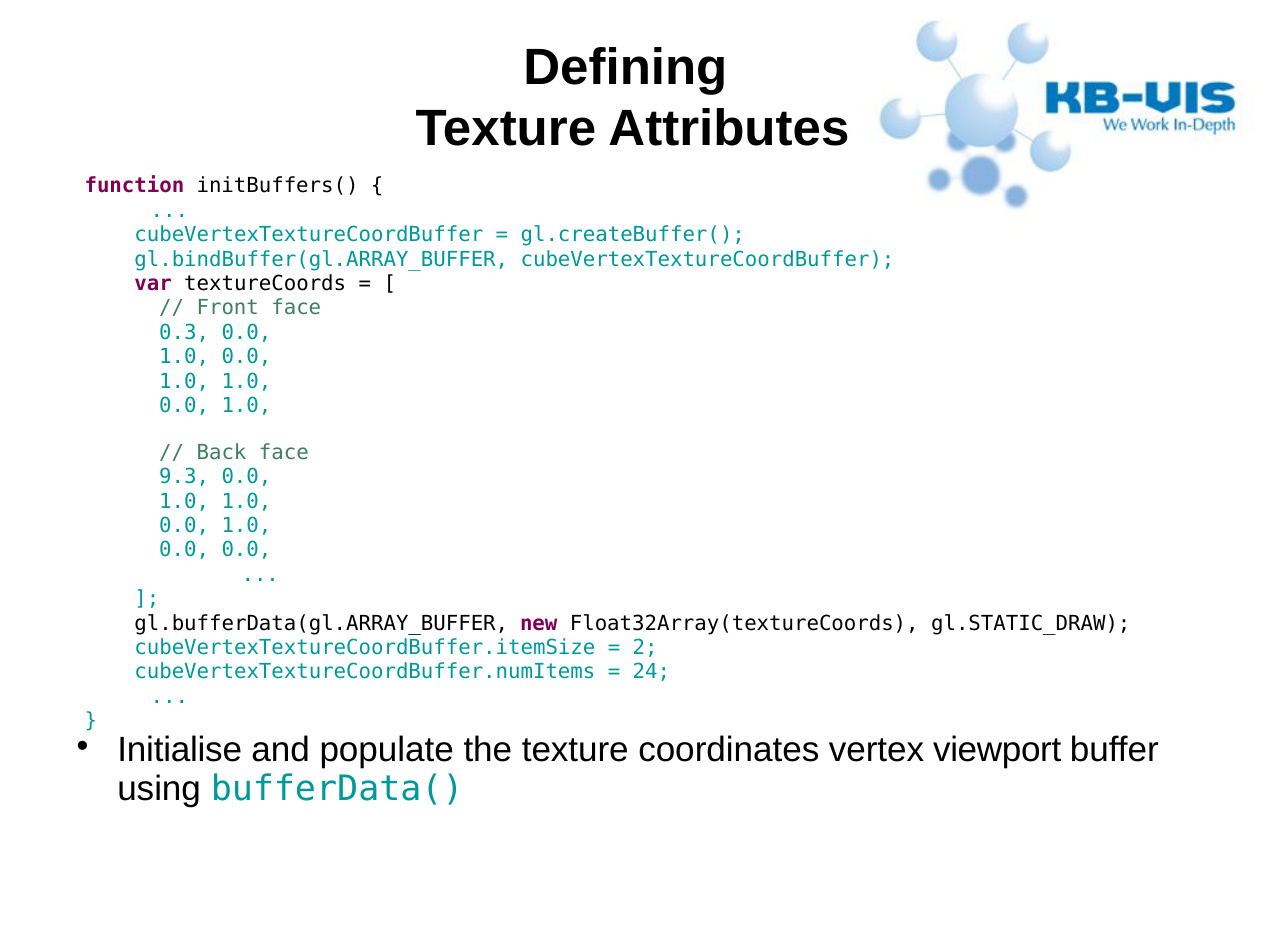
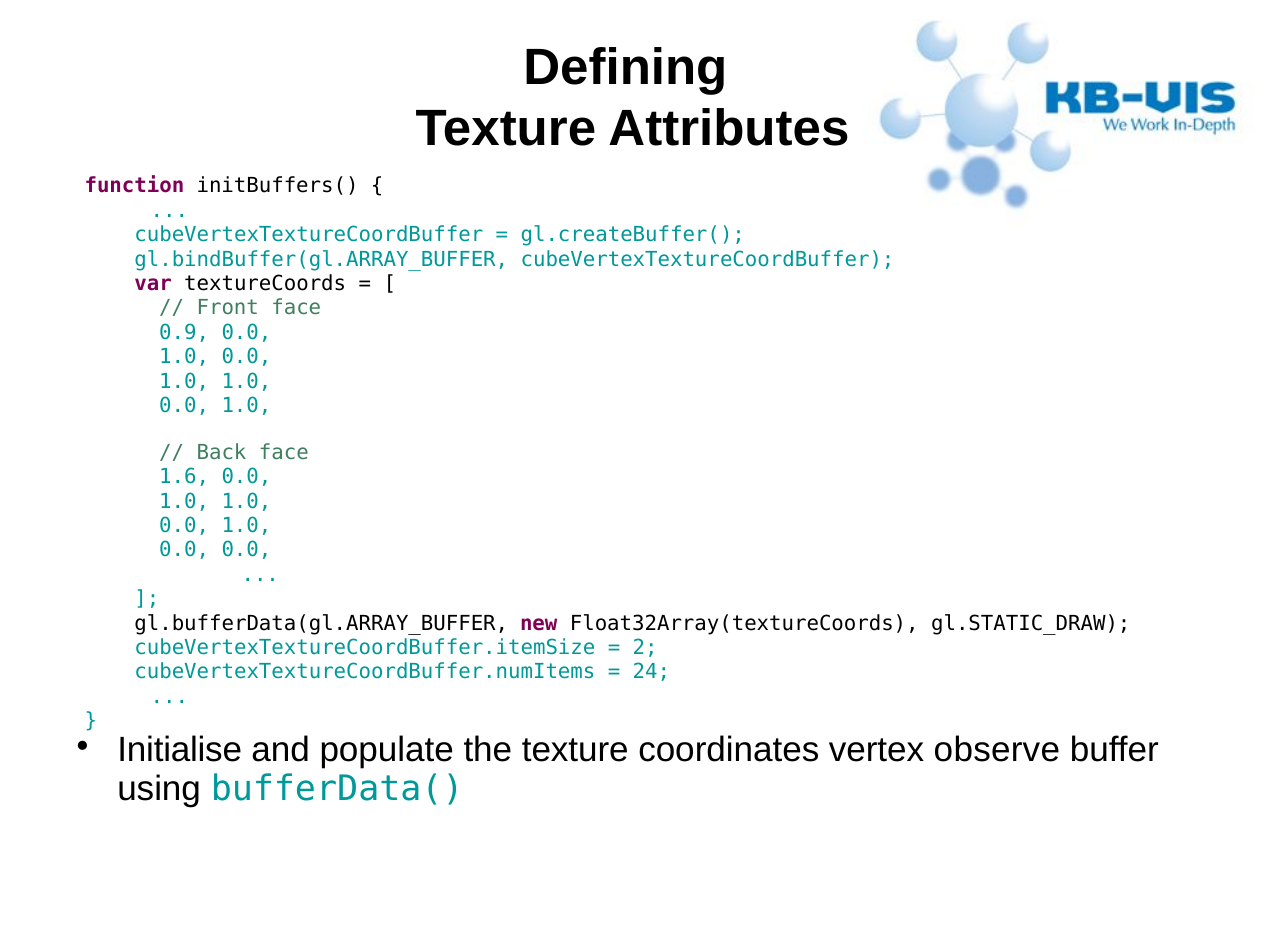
0.3: 0.3 -> 0.9
9.3: 9.3 -> 1.6
viewport: viewport -> observe
